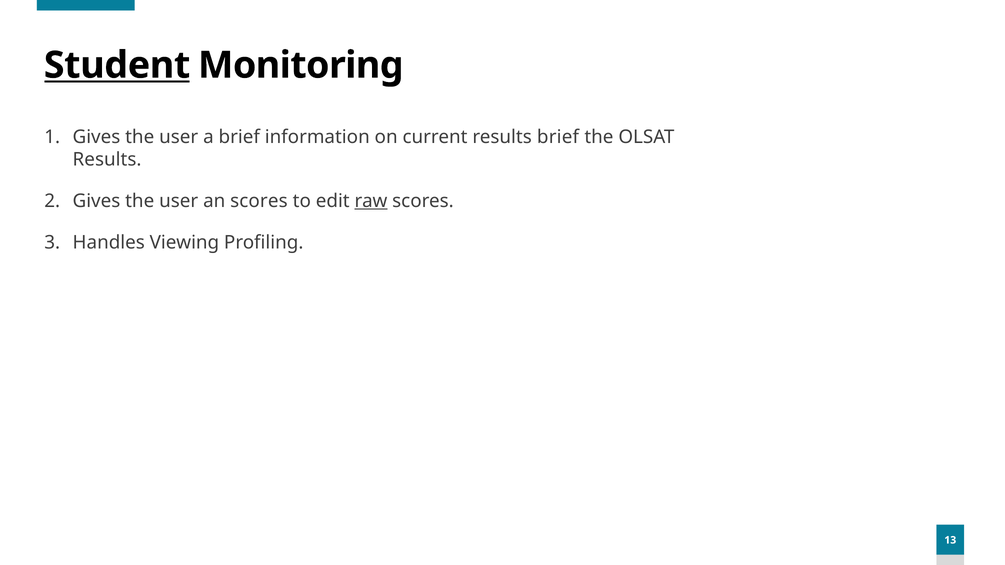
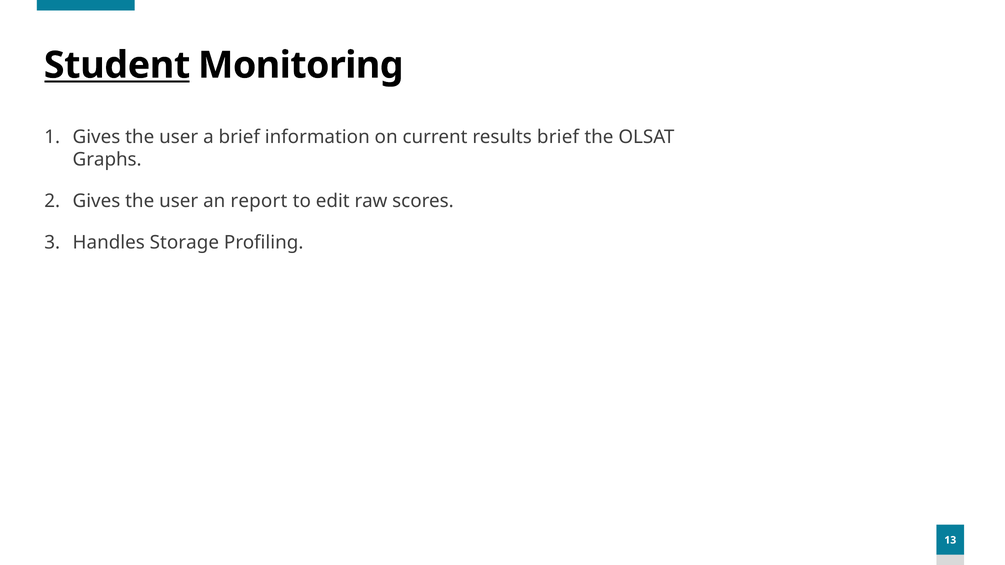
Results at (107, 160): Results -> Graphs
an scores: scores -> report
raw underline: present -> none
Viewing: Viewing -> Storage
